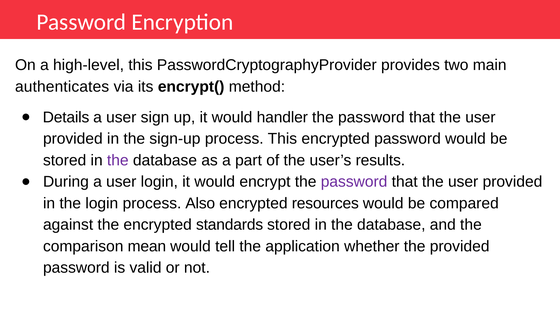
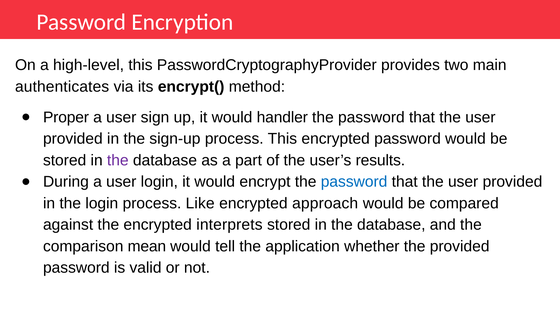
Details: Details -> Proper
password at (354, 182) colour: purple -> blue
Also: Also -> Like
resources: resources -> approach
standards: standards -> interprets
